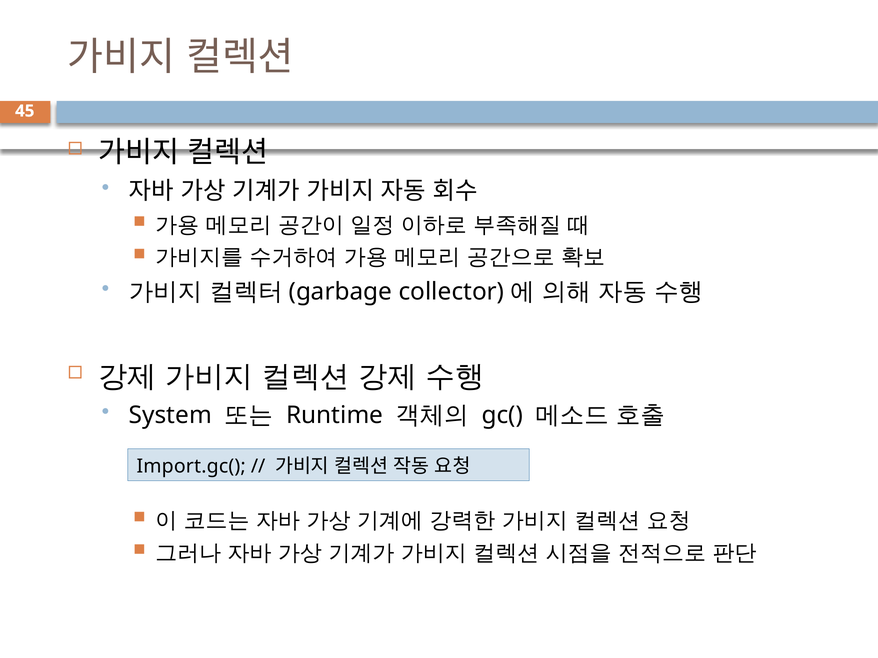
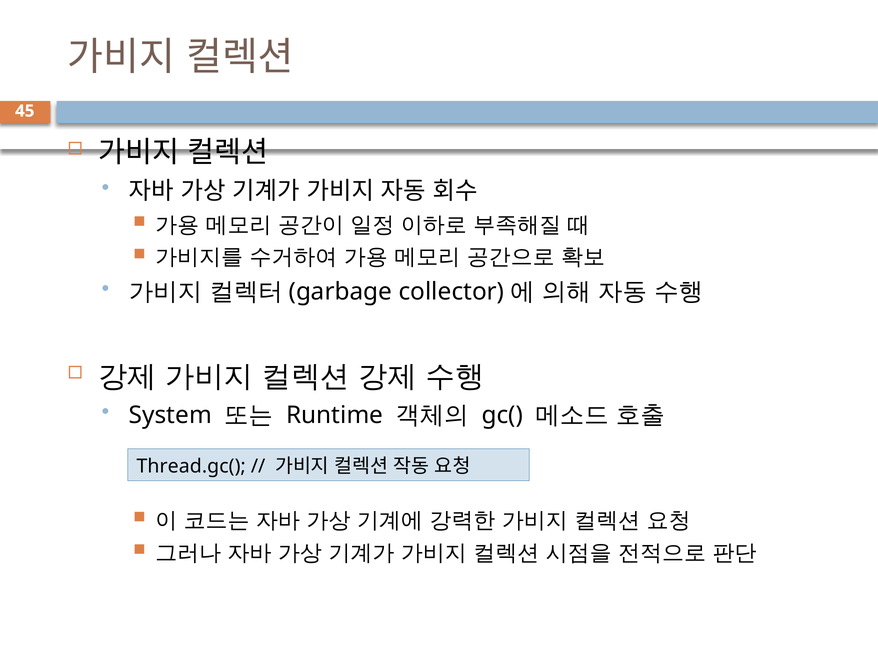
Import.gc(: Import.gc( -> Thread.gc(
